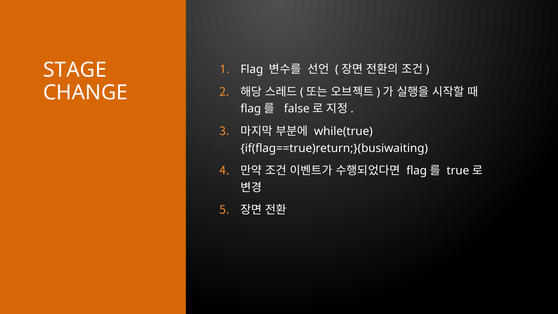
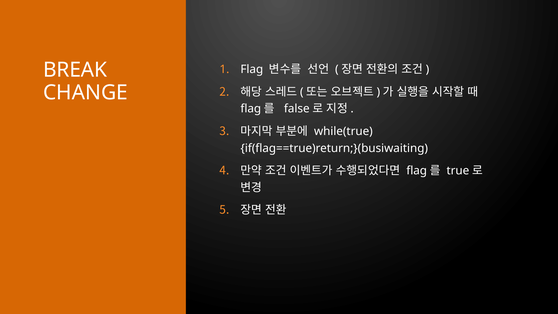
STAGE: STAGE -> BREAK
